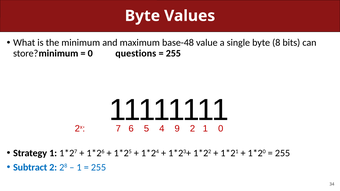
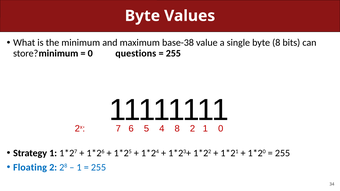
base-48: base-48 -> base-38
4 9: 9 -> 8
Subtract: Subtract -> Floating
